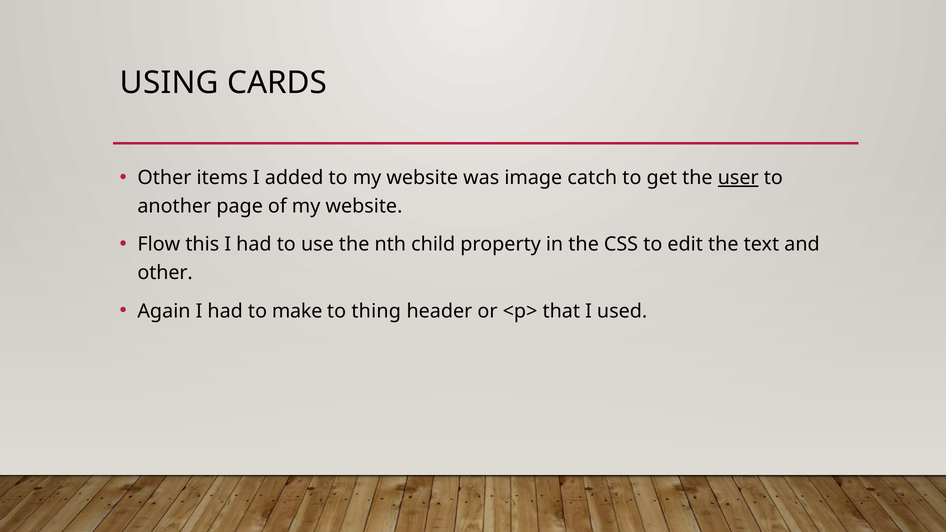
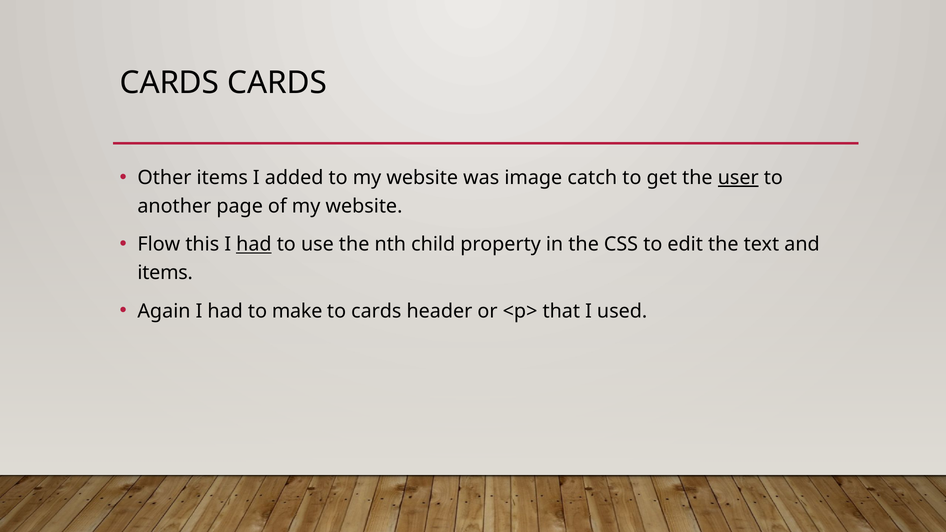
USING at (169, 83): USING -> CARDS
had at (254, 244) underline: none -> present
other at (165, 273): other -> items
to thing: thing -> cards
